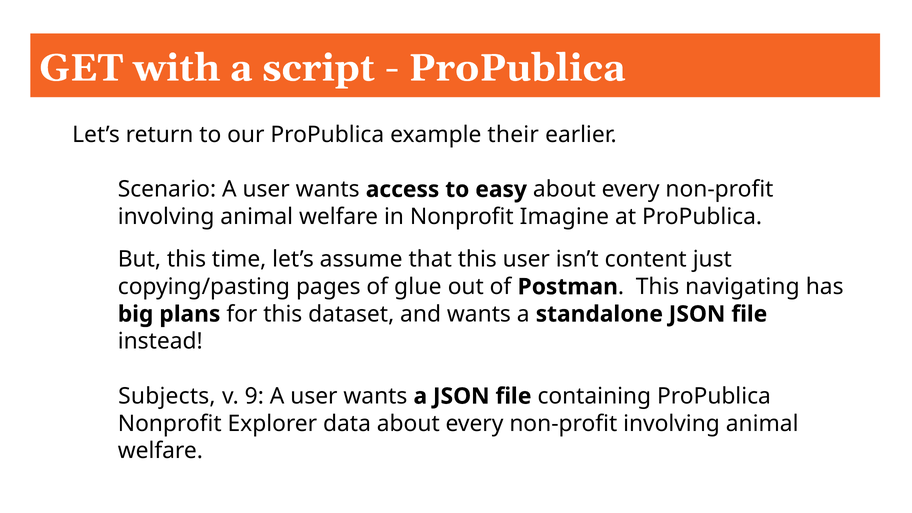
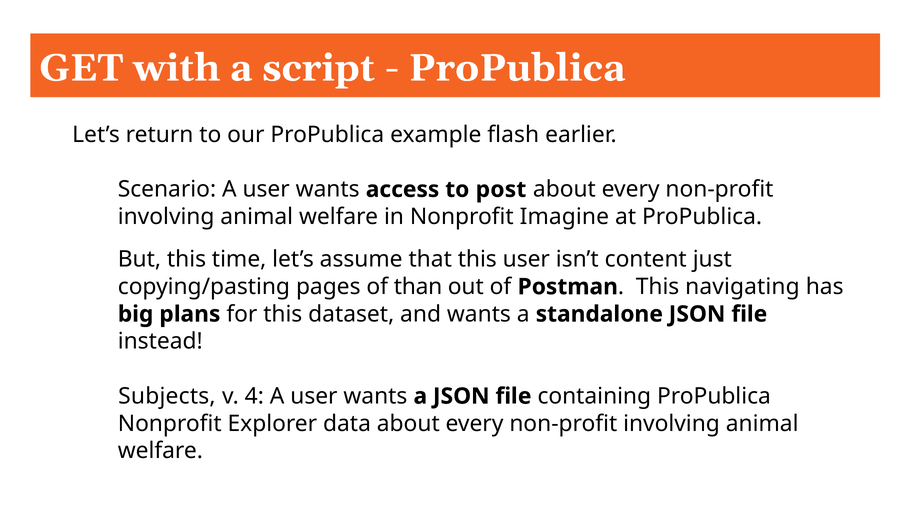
their: their -> flash
easy: easy -> post
glue: glue -> than
9: 9 -> 4
